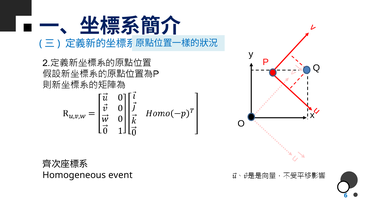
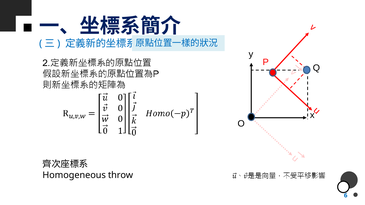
event: event -> throw
